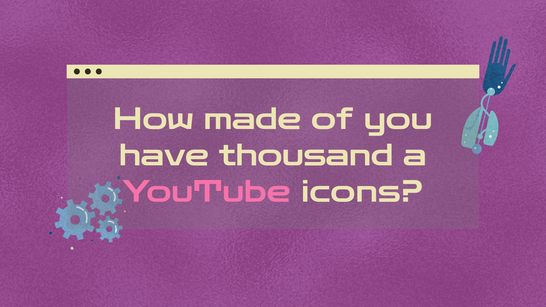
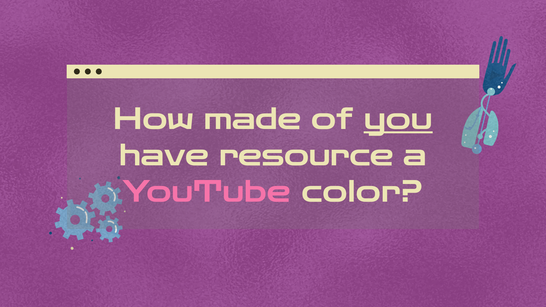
you underline: none -> present
thousand: thousand -> resource
icons: icons -> color
